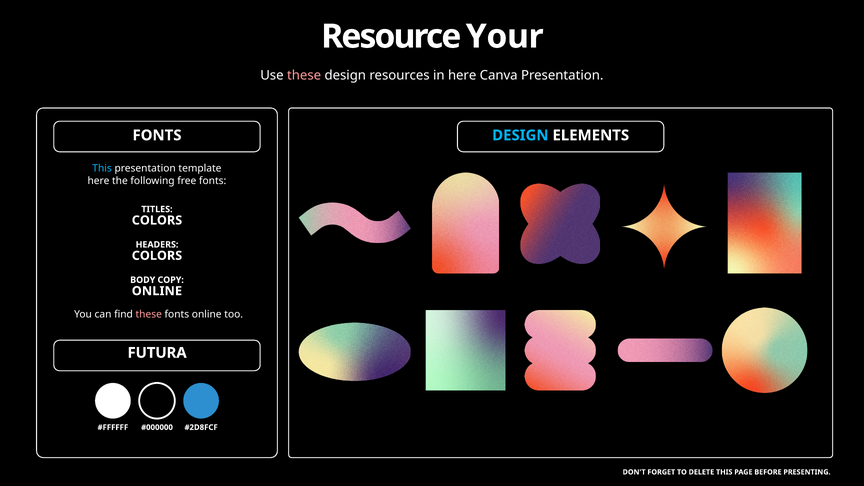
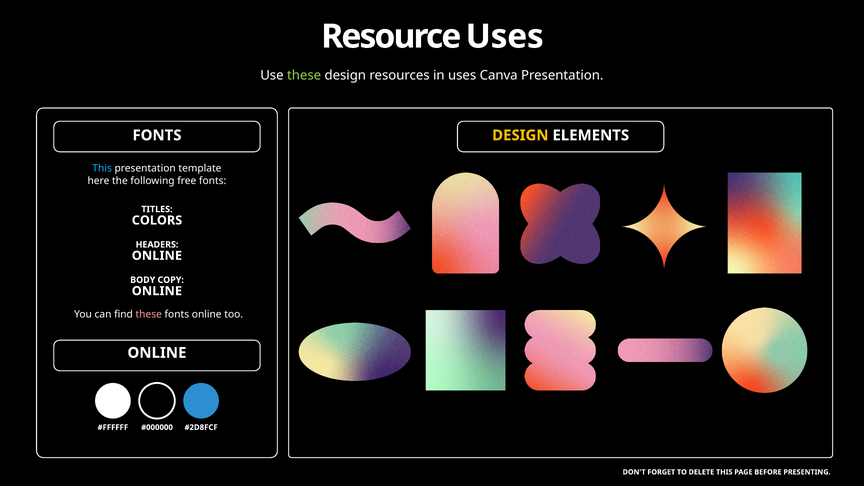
Resource Your: Your -> Uses
these at (304, 75) colour: pink -> light green
in here: here -> uses
DESIGN at (520, 135) colour: light blue -> yellow
COLORS at (157, 256): COLORS -> ONLINE
FUTURA at (157, 353): FUTURA -> ONLINE
